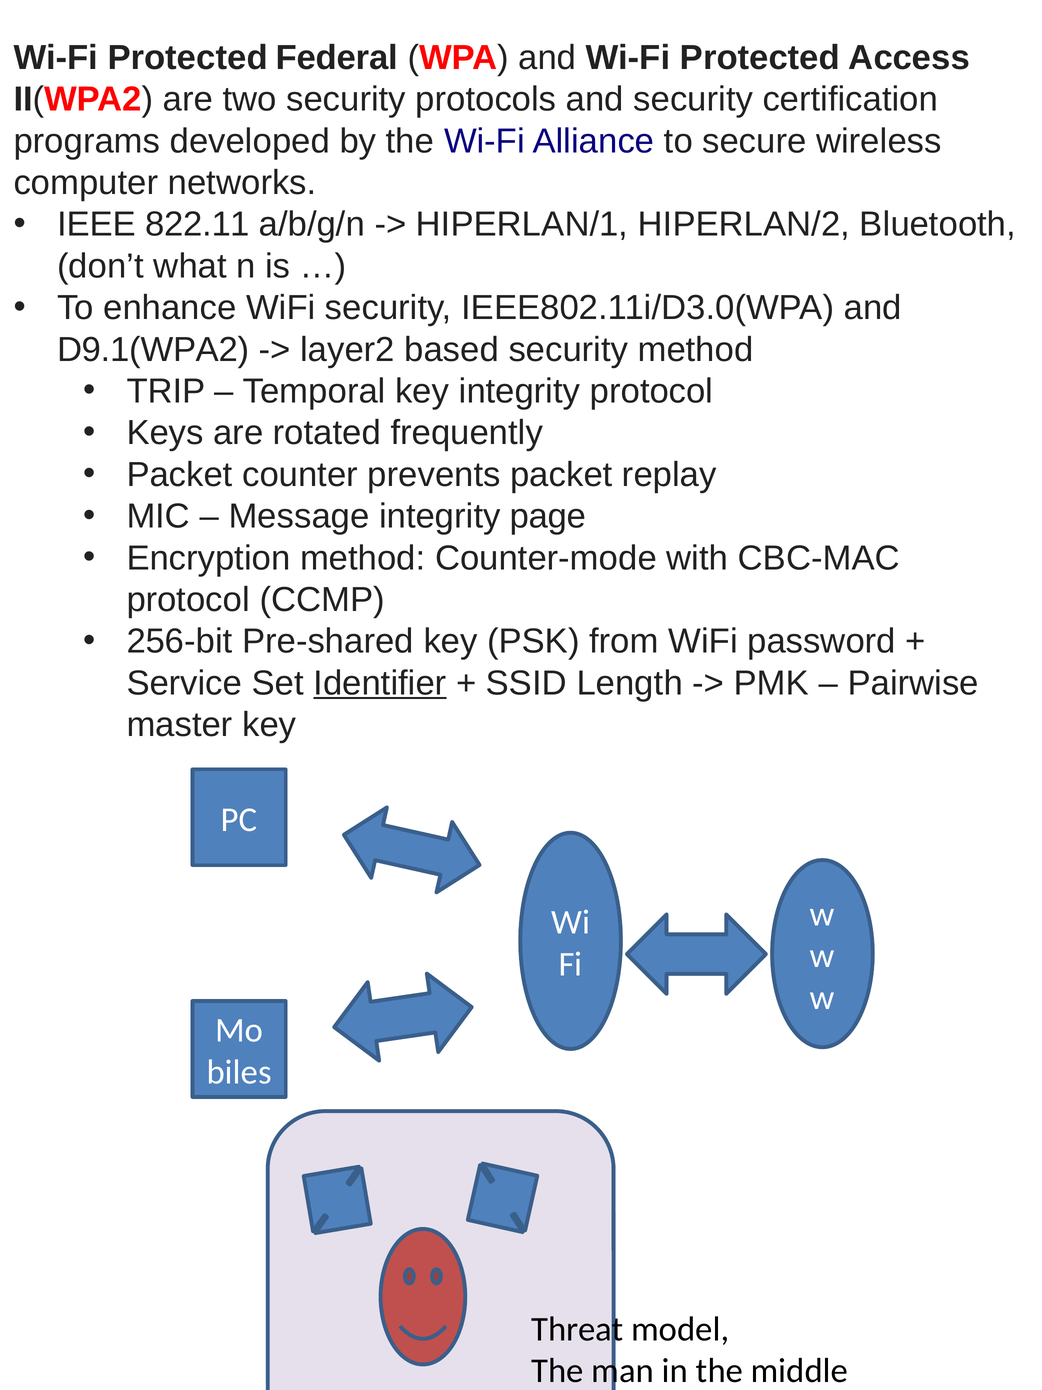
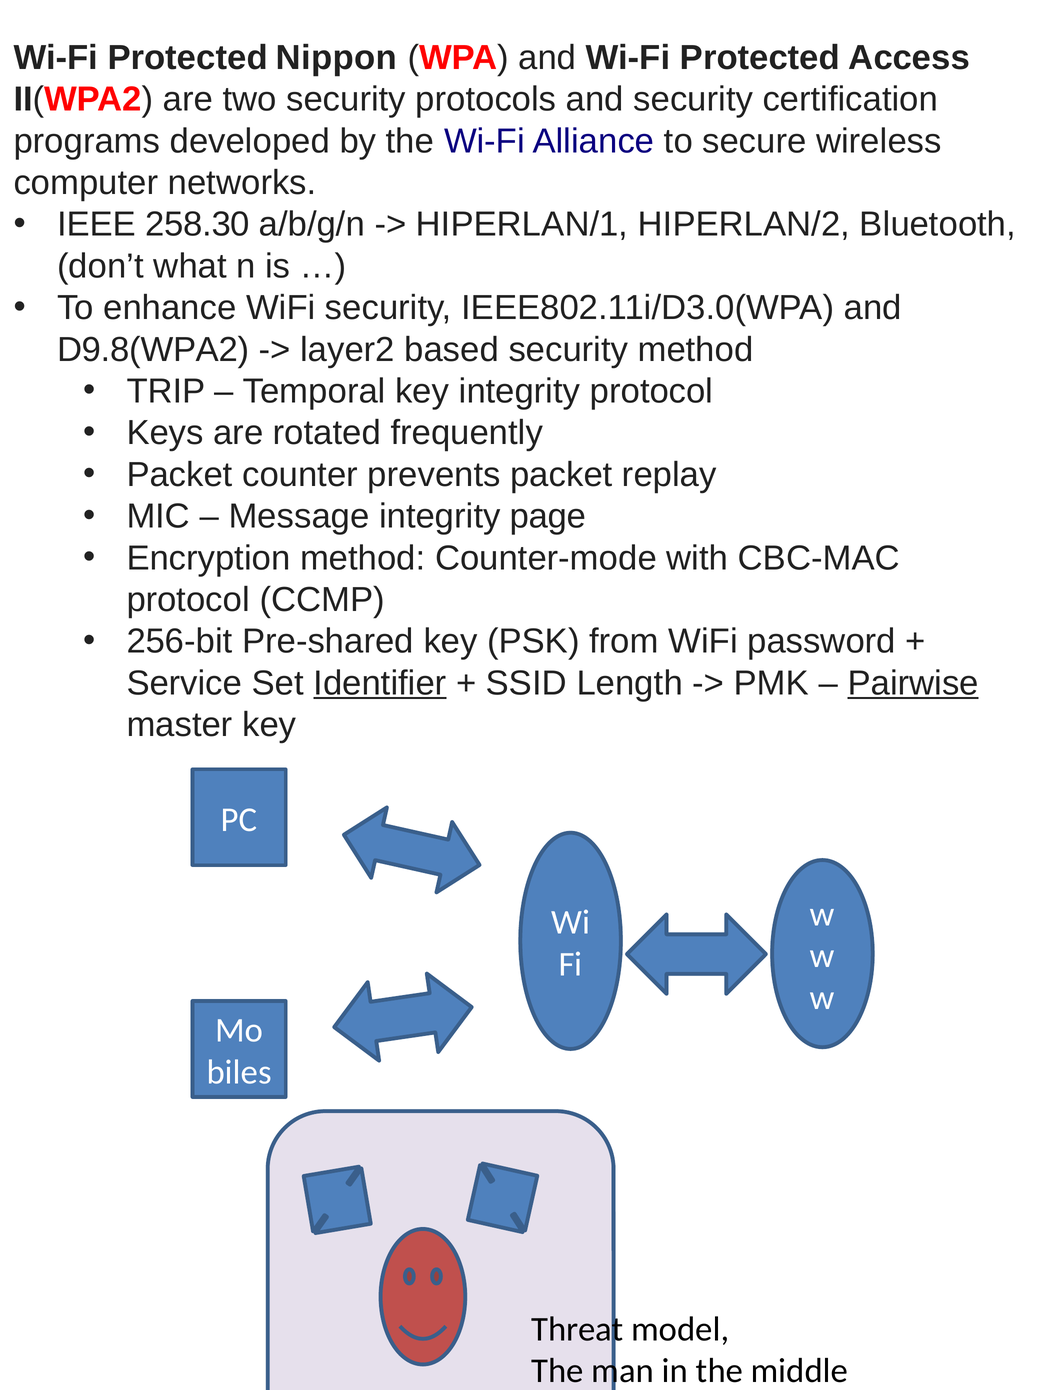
Federal: Federal -> Nippon
822.11: 822.11 -> 258.30
D9.1(WPA2: D9.1(WPA2 -> D9.8(WPA2
Pairwise underline: none -> present
